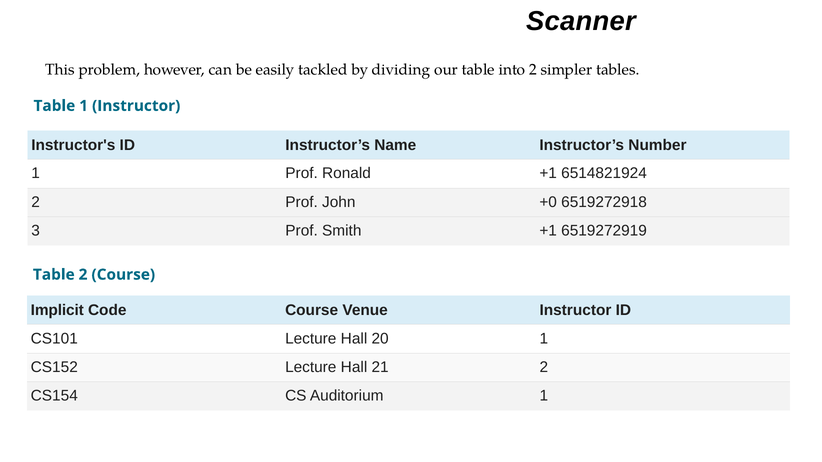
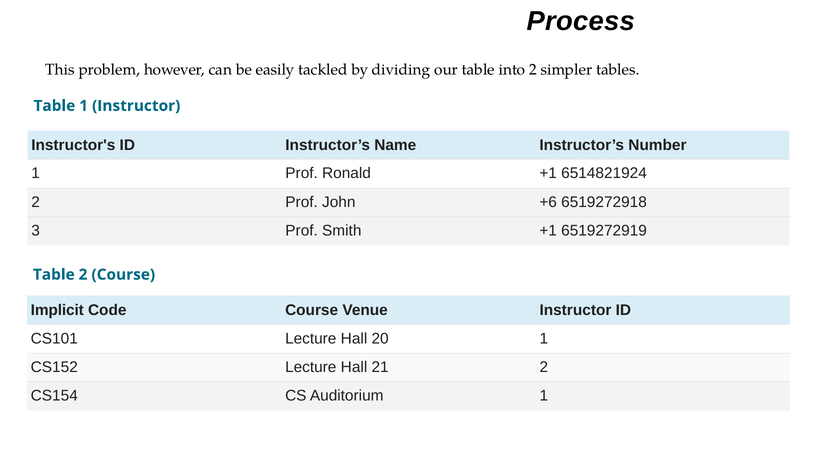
Scanner: Scanner -> Process
+0: +0 -> +6
